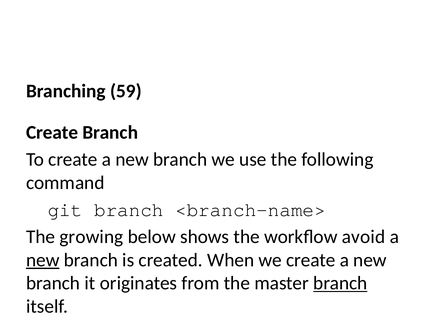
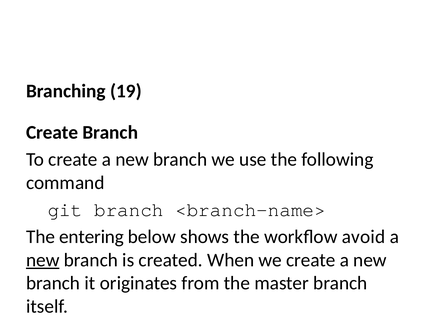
59: 59 -> 19
growing: growing -> entering
branch at (340, 283) underline: present -> none
